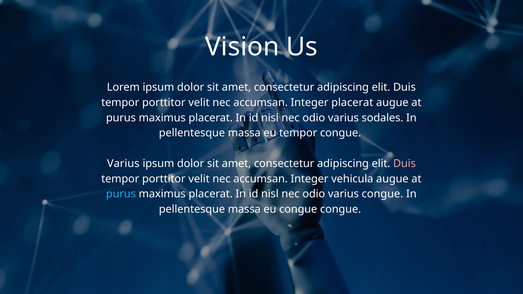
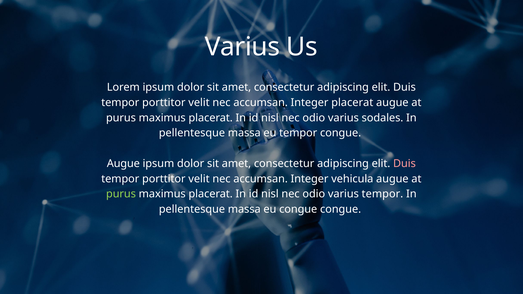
Vision at (242, 47): Vision -> Varius
Varius at (123, 164): Varius -> Augue
purus at (121, 194) colour: light blue -> light green
varius congue: congue -> tempor
